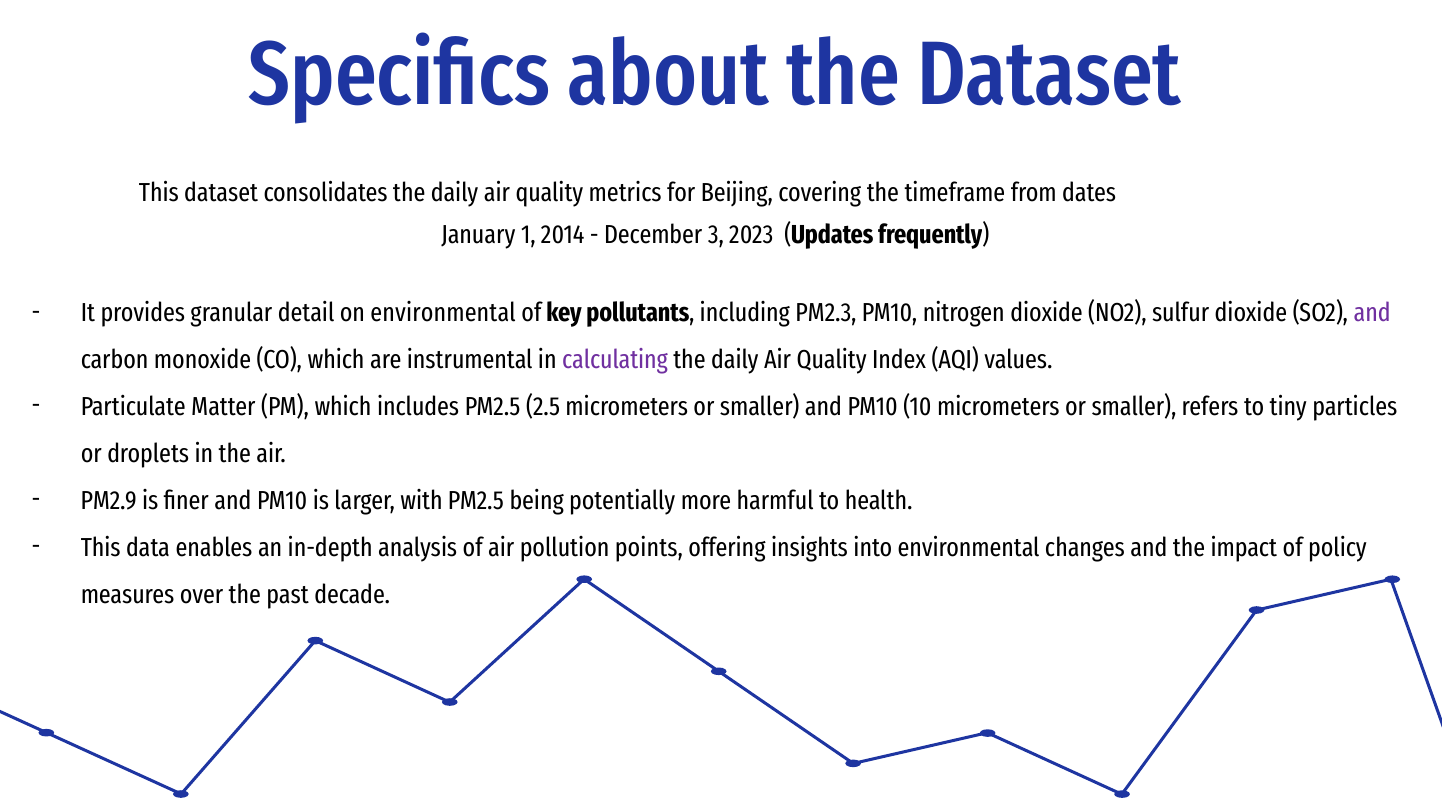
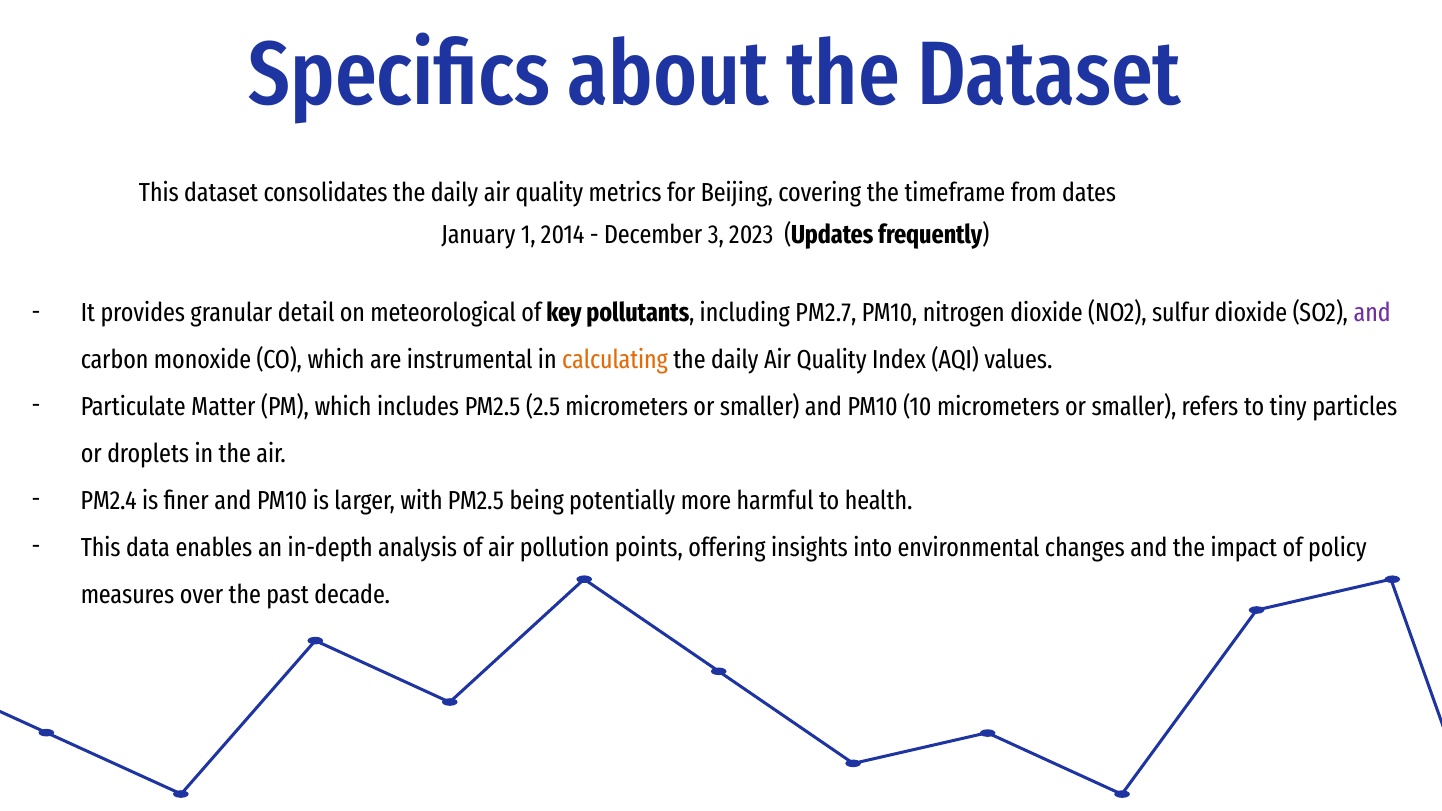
on environmental: environmental -> meteorological
PM2.3: PM2.3 -> PM2.7
calculating colour: purple -> orange
PM2.9: PM2.9 -> PM2.4
